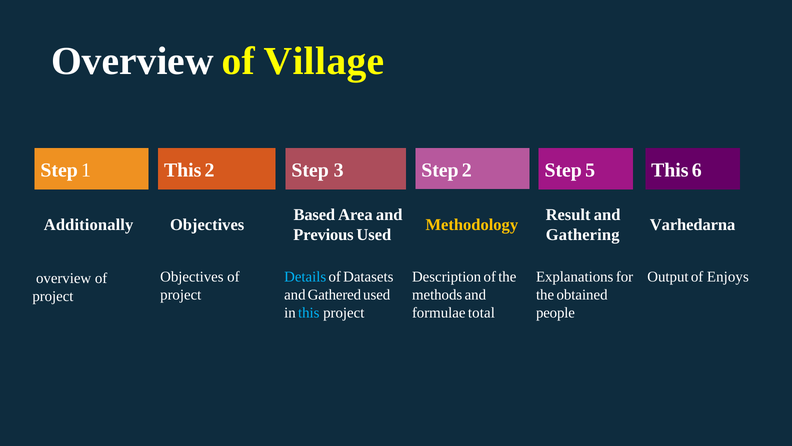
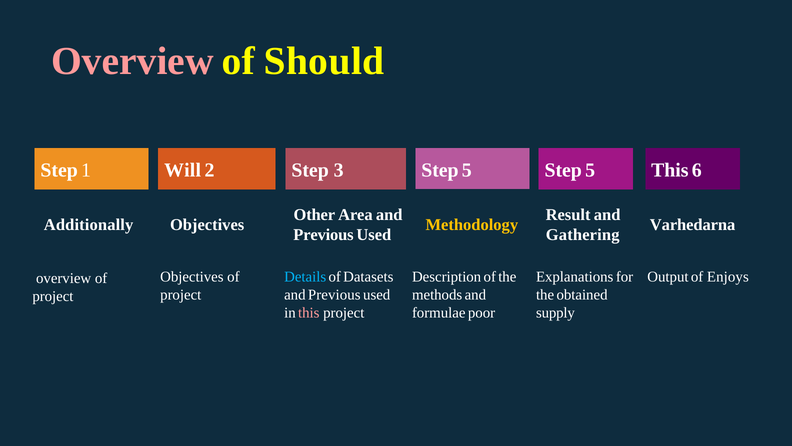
Overview at (132, 61) colour: white -> pink
Village: Village -> Should
1 This: This -> Will
3 Step 2: 2 -> 5
Based: Based -> Other
Gathered at (334, 295): Gathered -> Previous
this at (309, 312) colour: light blue -> pink
total: total -> poor
people: people -> supply
